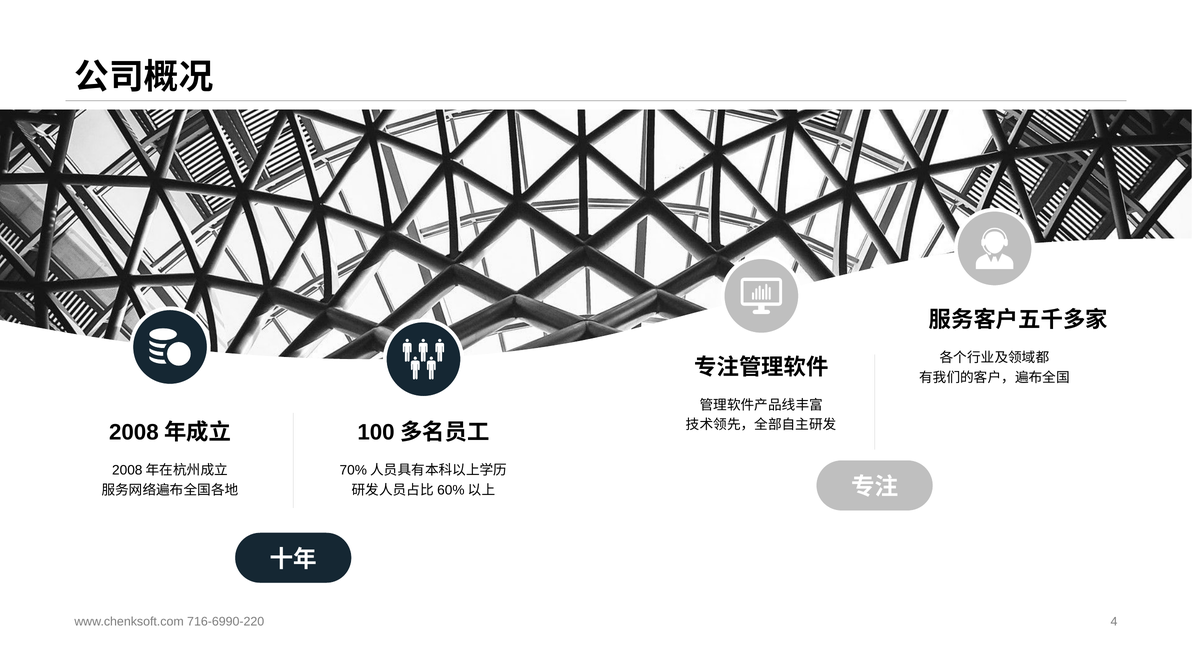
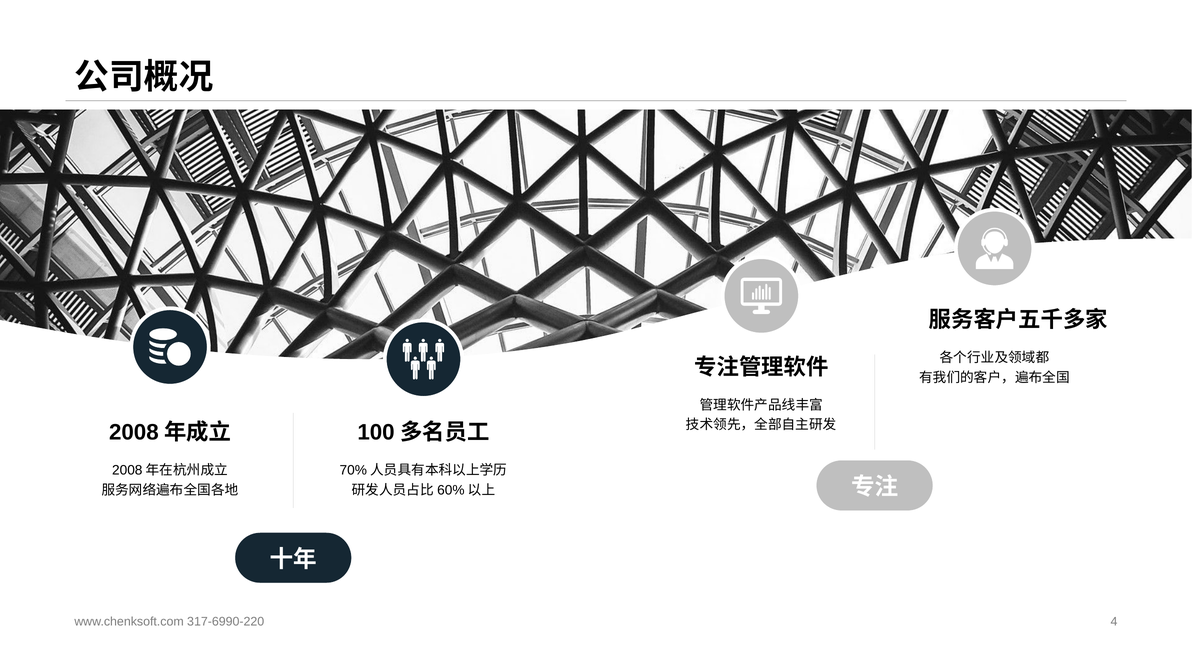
716-6990-220: 716-6990-220 -> 317-6990-220
